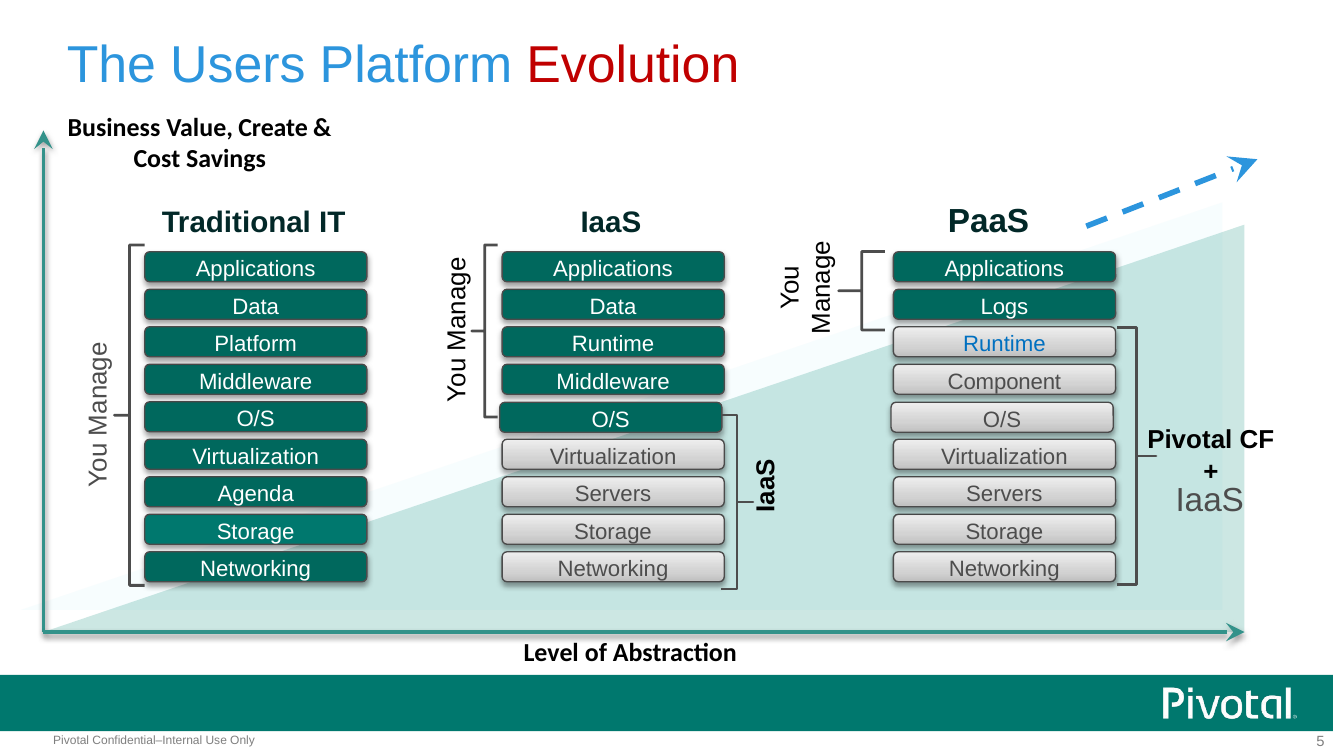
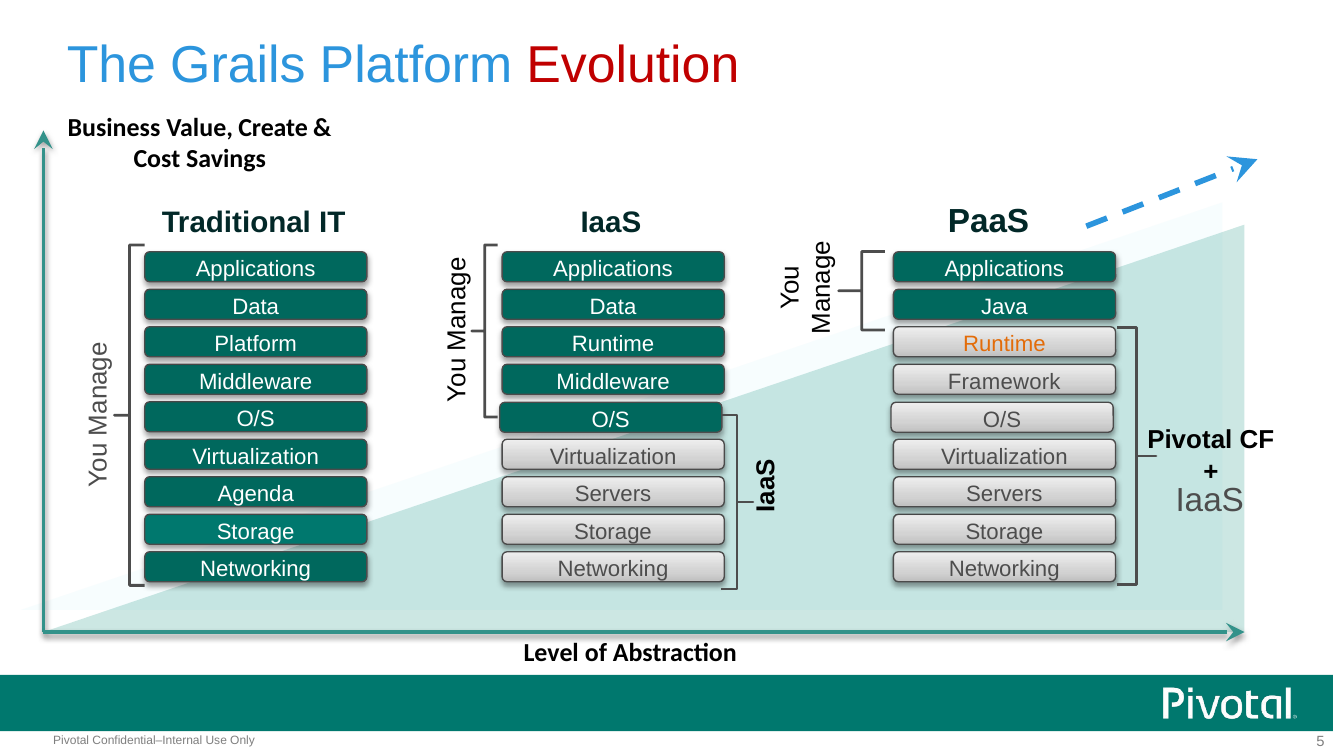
Users: Users -> Grails
Logs: Logs -> Java
Runtime at (1004, 345) colour: blue -> orange
Component: Component -> Framework
